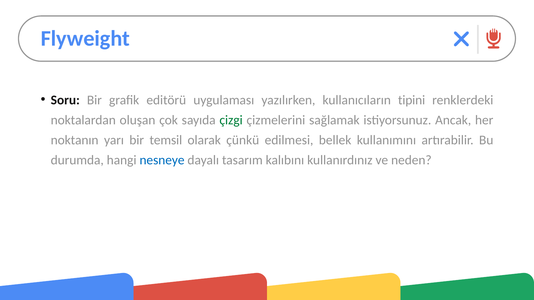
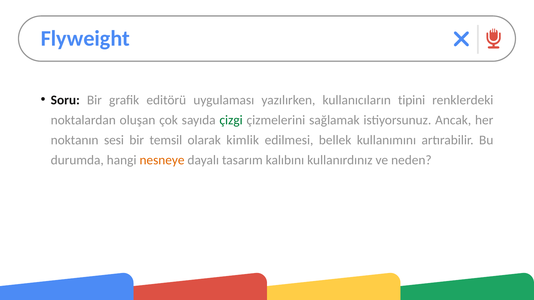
yarı: yarı -> sesi
çünkü: çünkü -> kimlik
nesneye colour: blue -> orange
